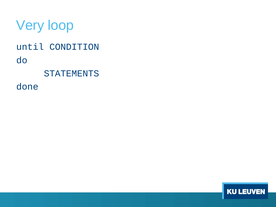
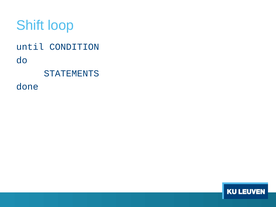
Very: Very -> Shift
